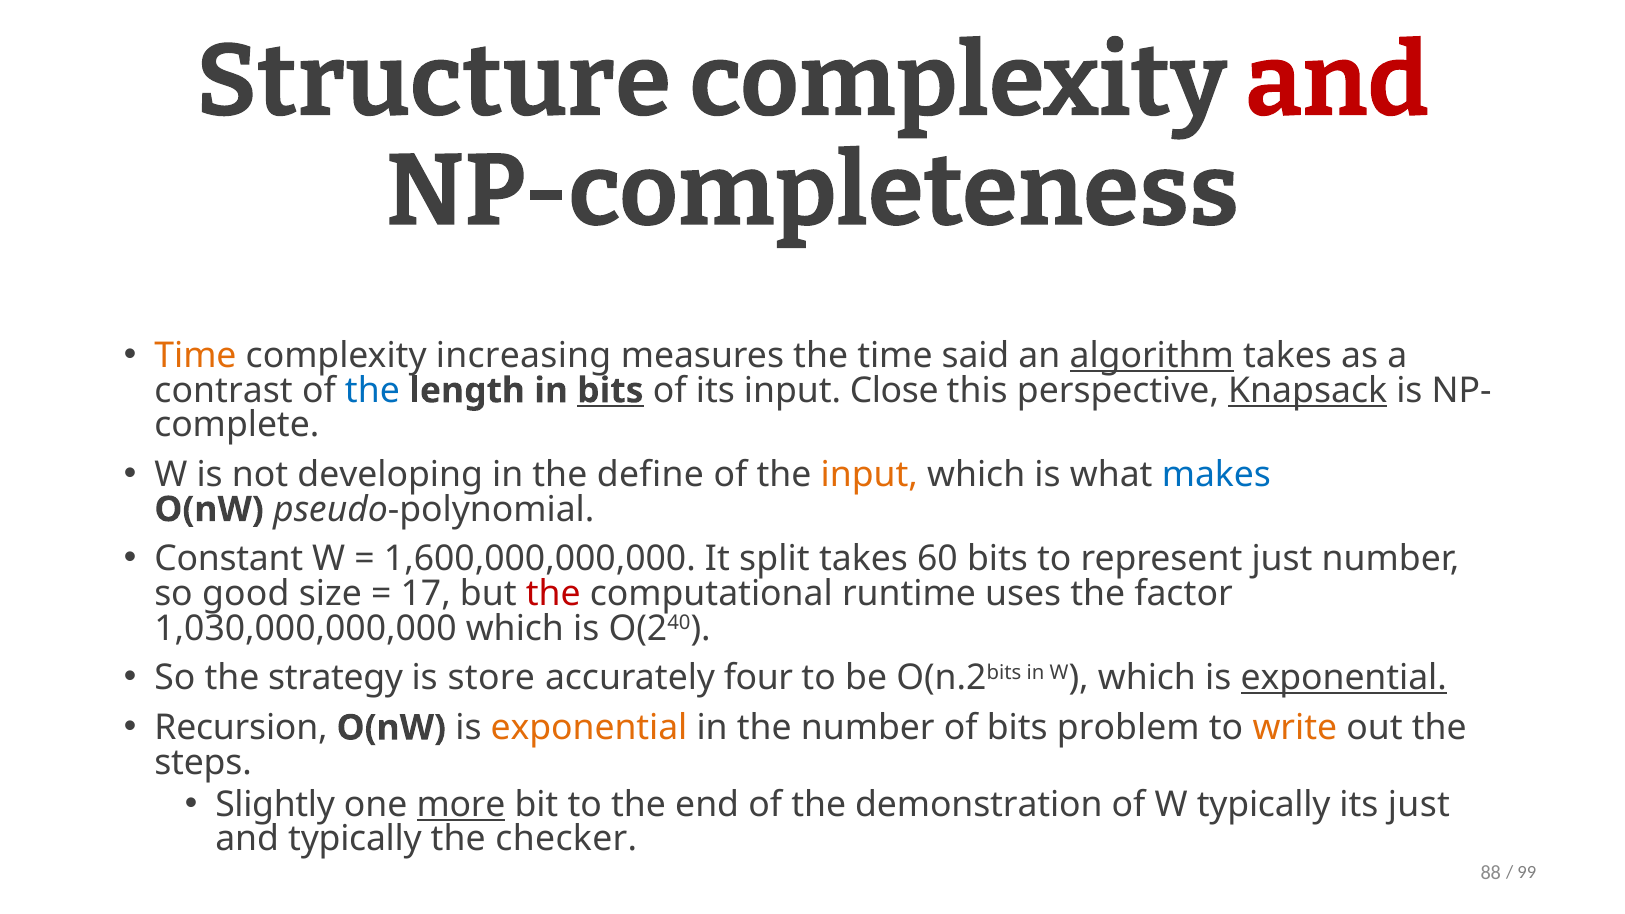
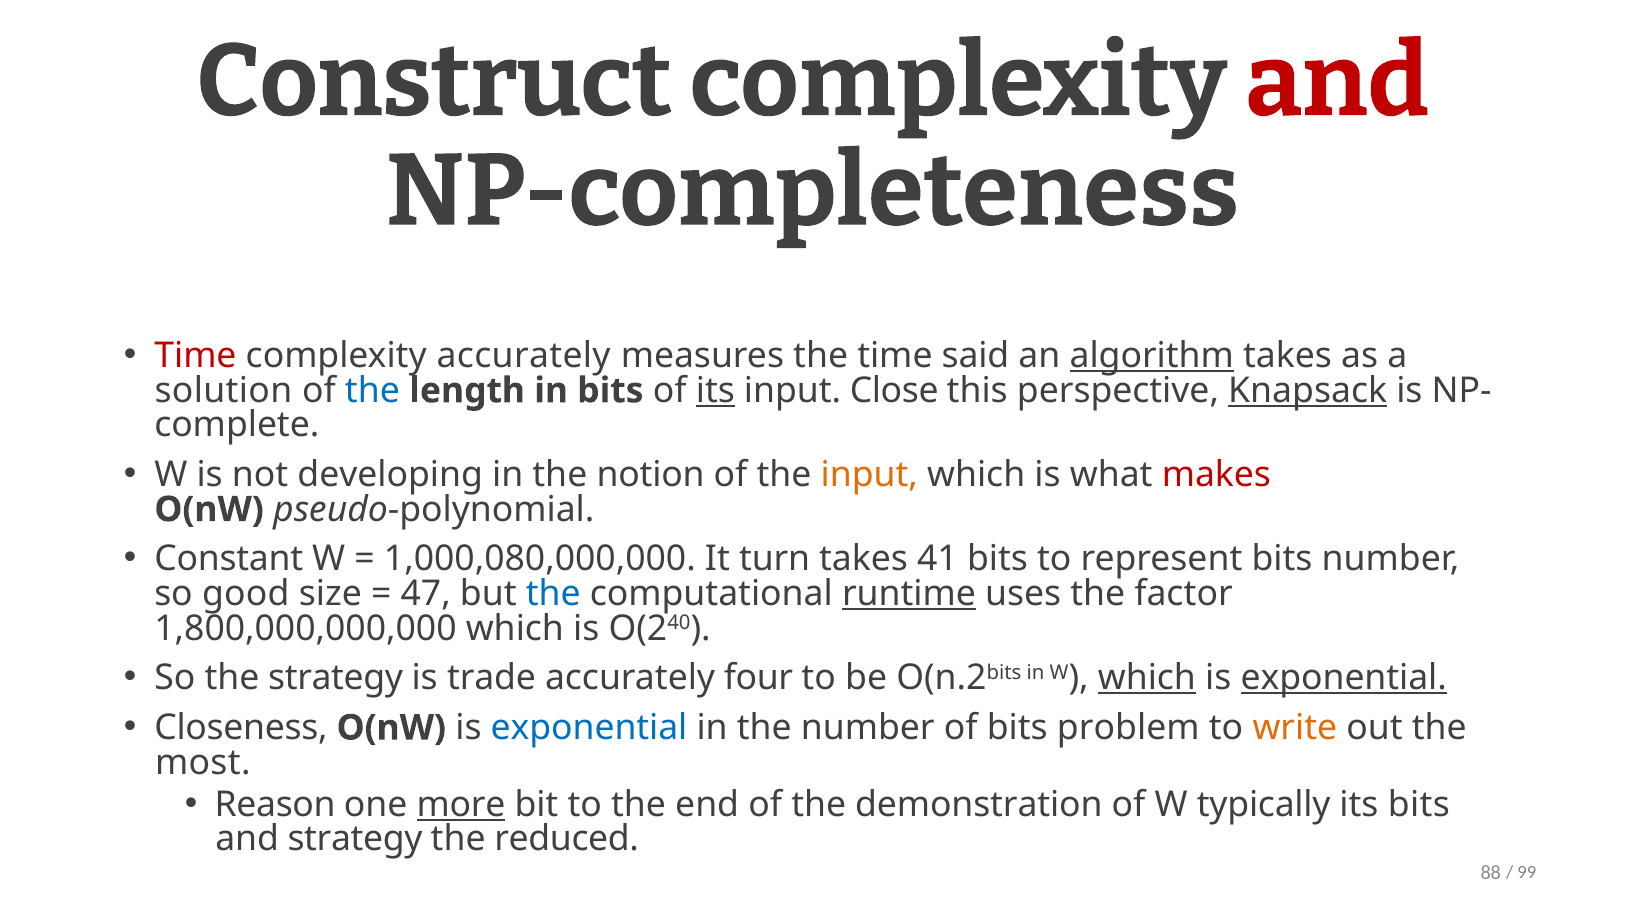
Structure: Structure -> Construct
Time at (195, 356) colour: orange -> red
complexity increasing: increasing -> accurately
contrast: contrast -> solution
bits at (610, 391) underline: present -> none
its at (715, 391) underline: none -> present
define: define -> notion
makes colour: blue -> red
1,600,000,000,000: 1,600,000,000,000 -> 1,000,080,000,000
split: split -> turn
60: 60 -> 41
represent just: just -> bits
17: 17 -> 47
the at (553, 594) colour: red -> blue
runtime underline: none -> present
1,030,000,000,000: 1,030,000,000,000 -> 1,800,000,000,000
store: store -> trade
which at (1147, 678) underline: none -> present
Recursion: Recursion -> Closeness
exponential at (589, 728) colour: orange -> blue
steps: steps -> most
Slightly: Slightly -> Reason
its just: just -> bits
and typically: typically -> strategy
checker: checker -> reduced
